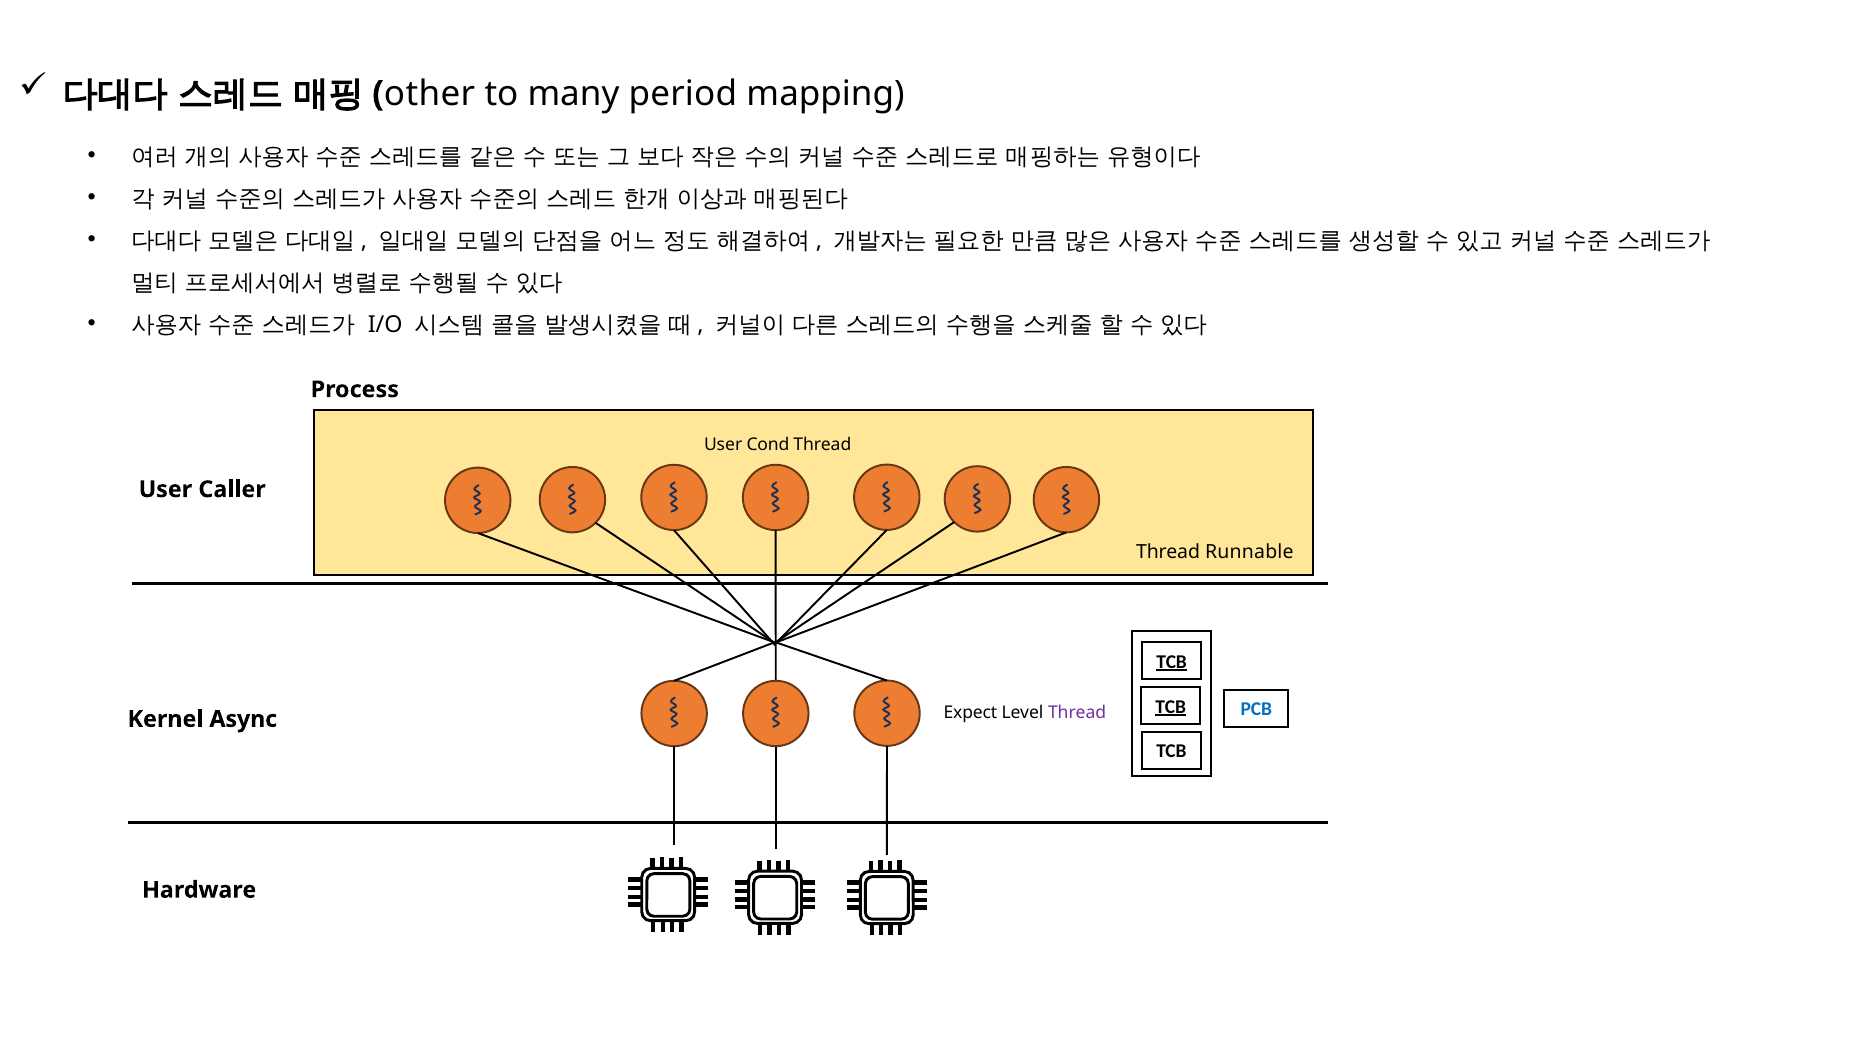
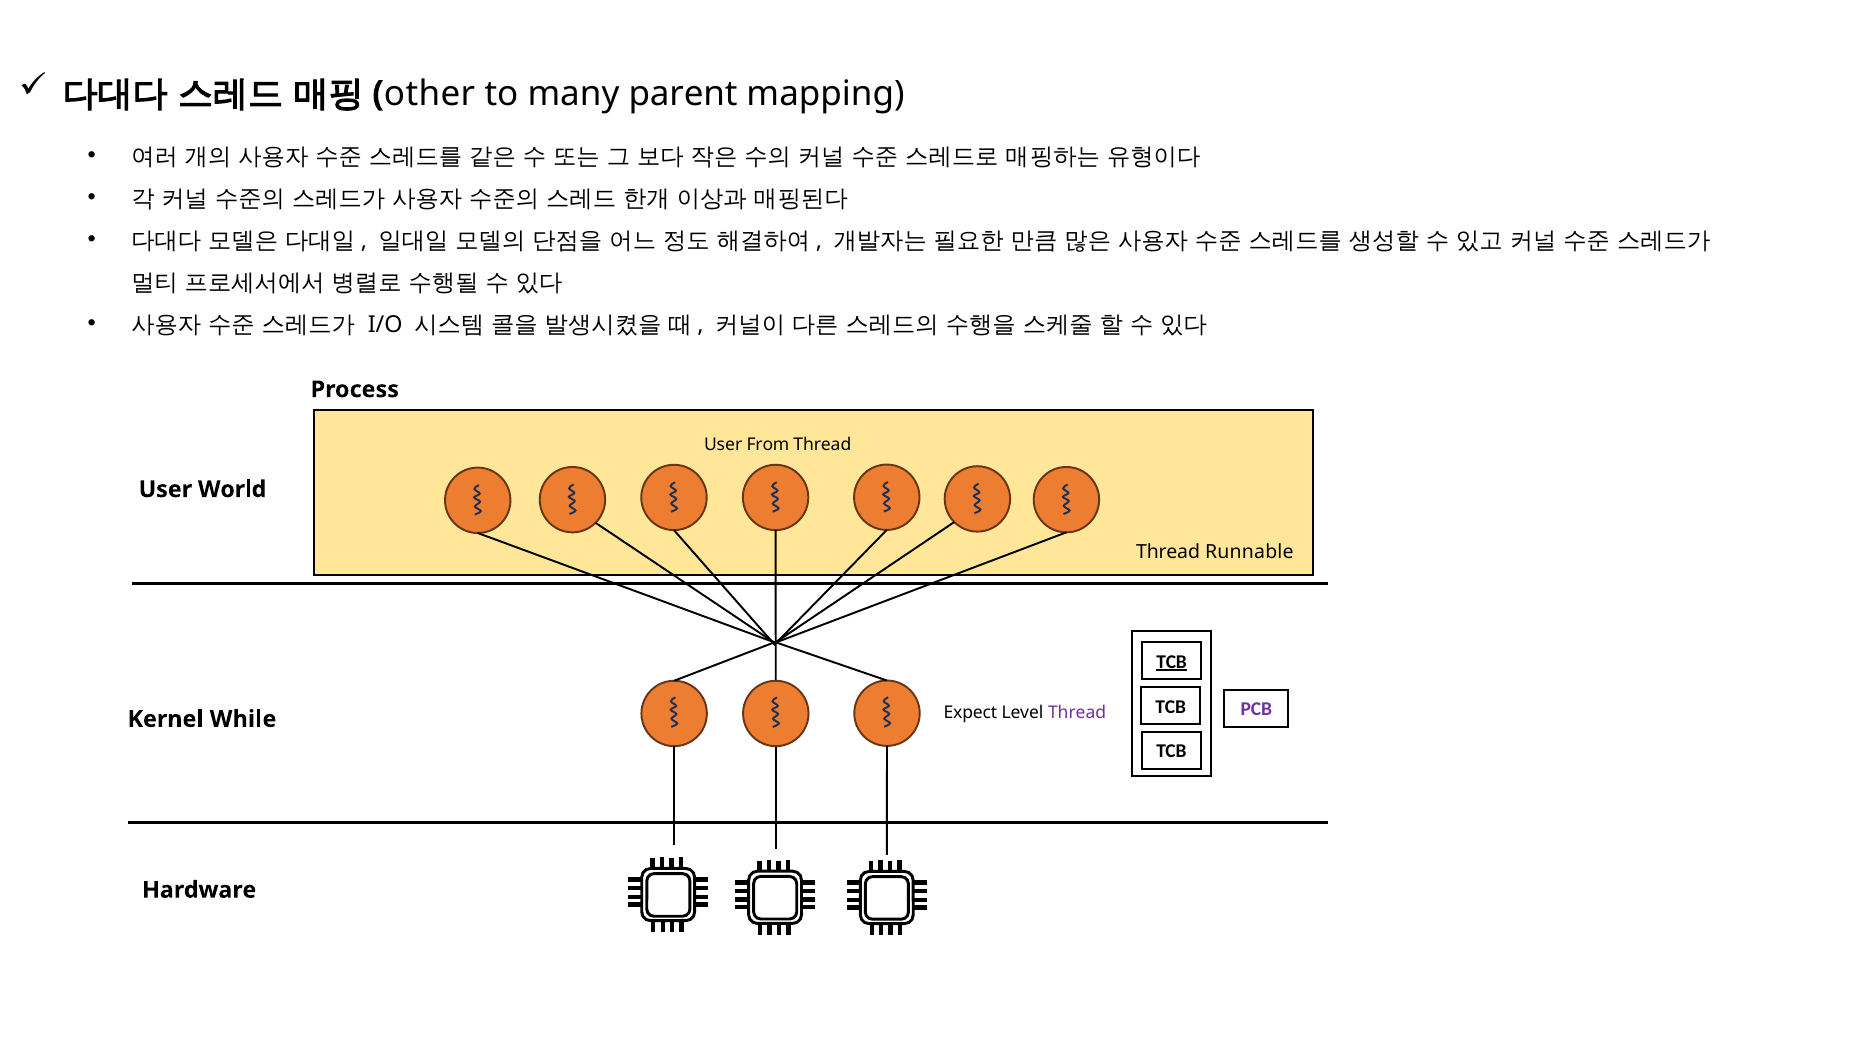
period: period -> parent
Cond: Cond -> From
Caller: Caller -> World
TCB at (1171, 707) underline: present -> none
PCB colour: blue -> purple
Async: Async -> While
